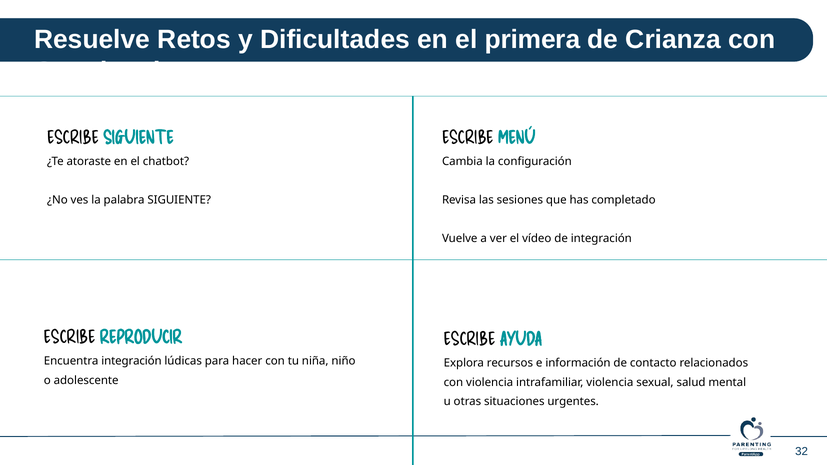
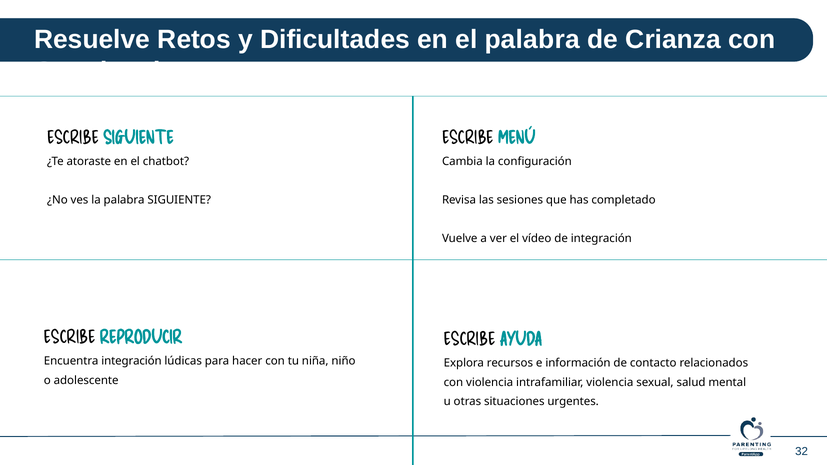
el primera: primera -> palabra
